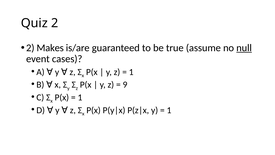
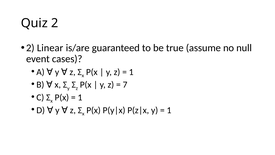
Makes: Makes -> Linear
null underline: present -> none
9: 9 -> 7
